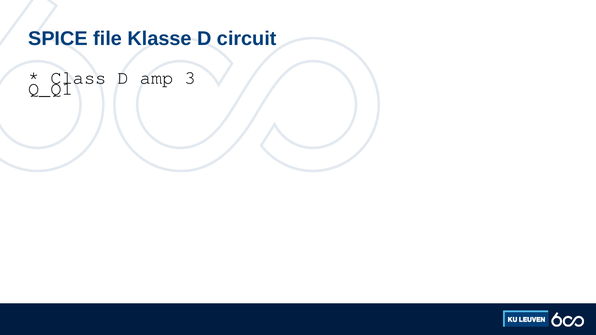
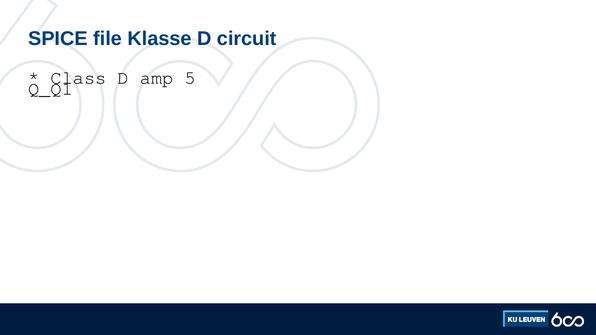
3: 3 -> 5
